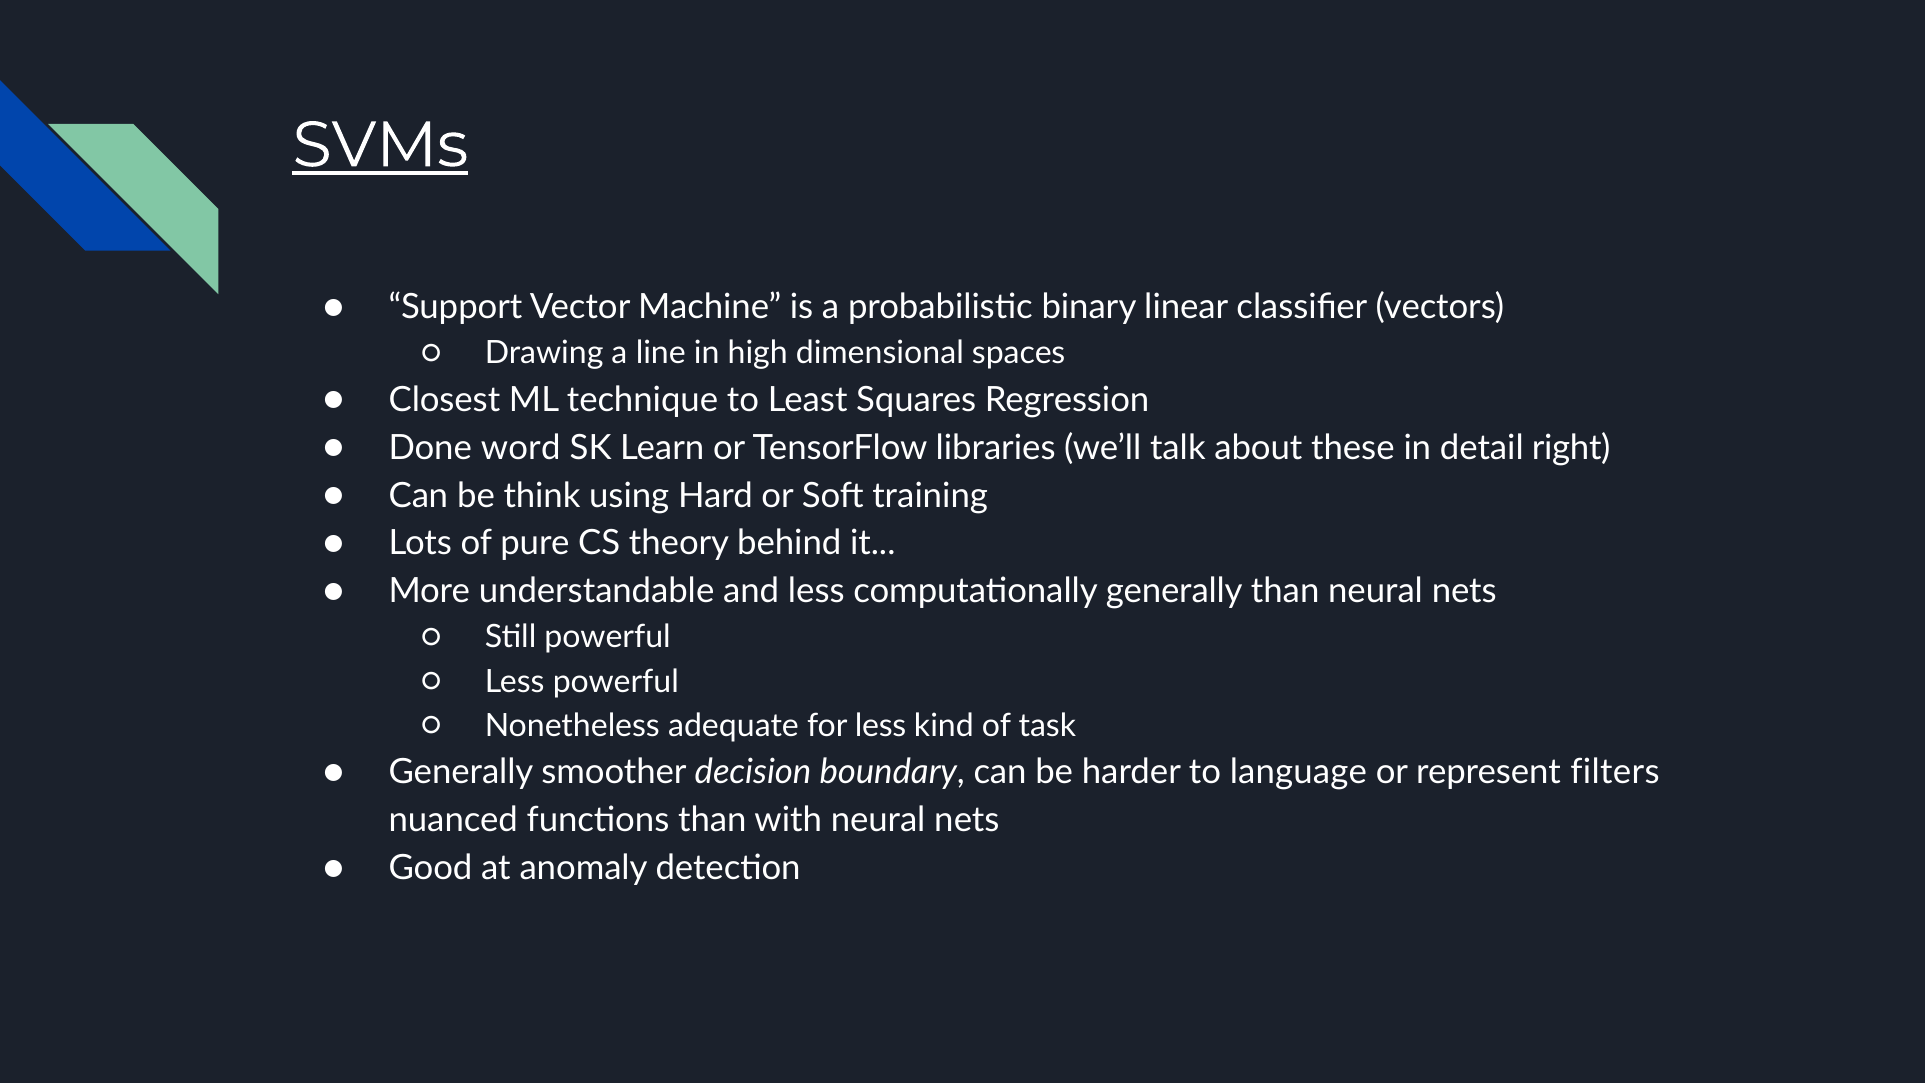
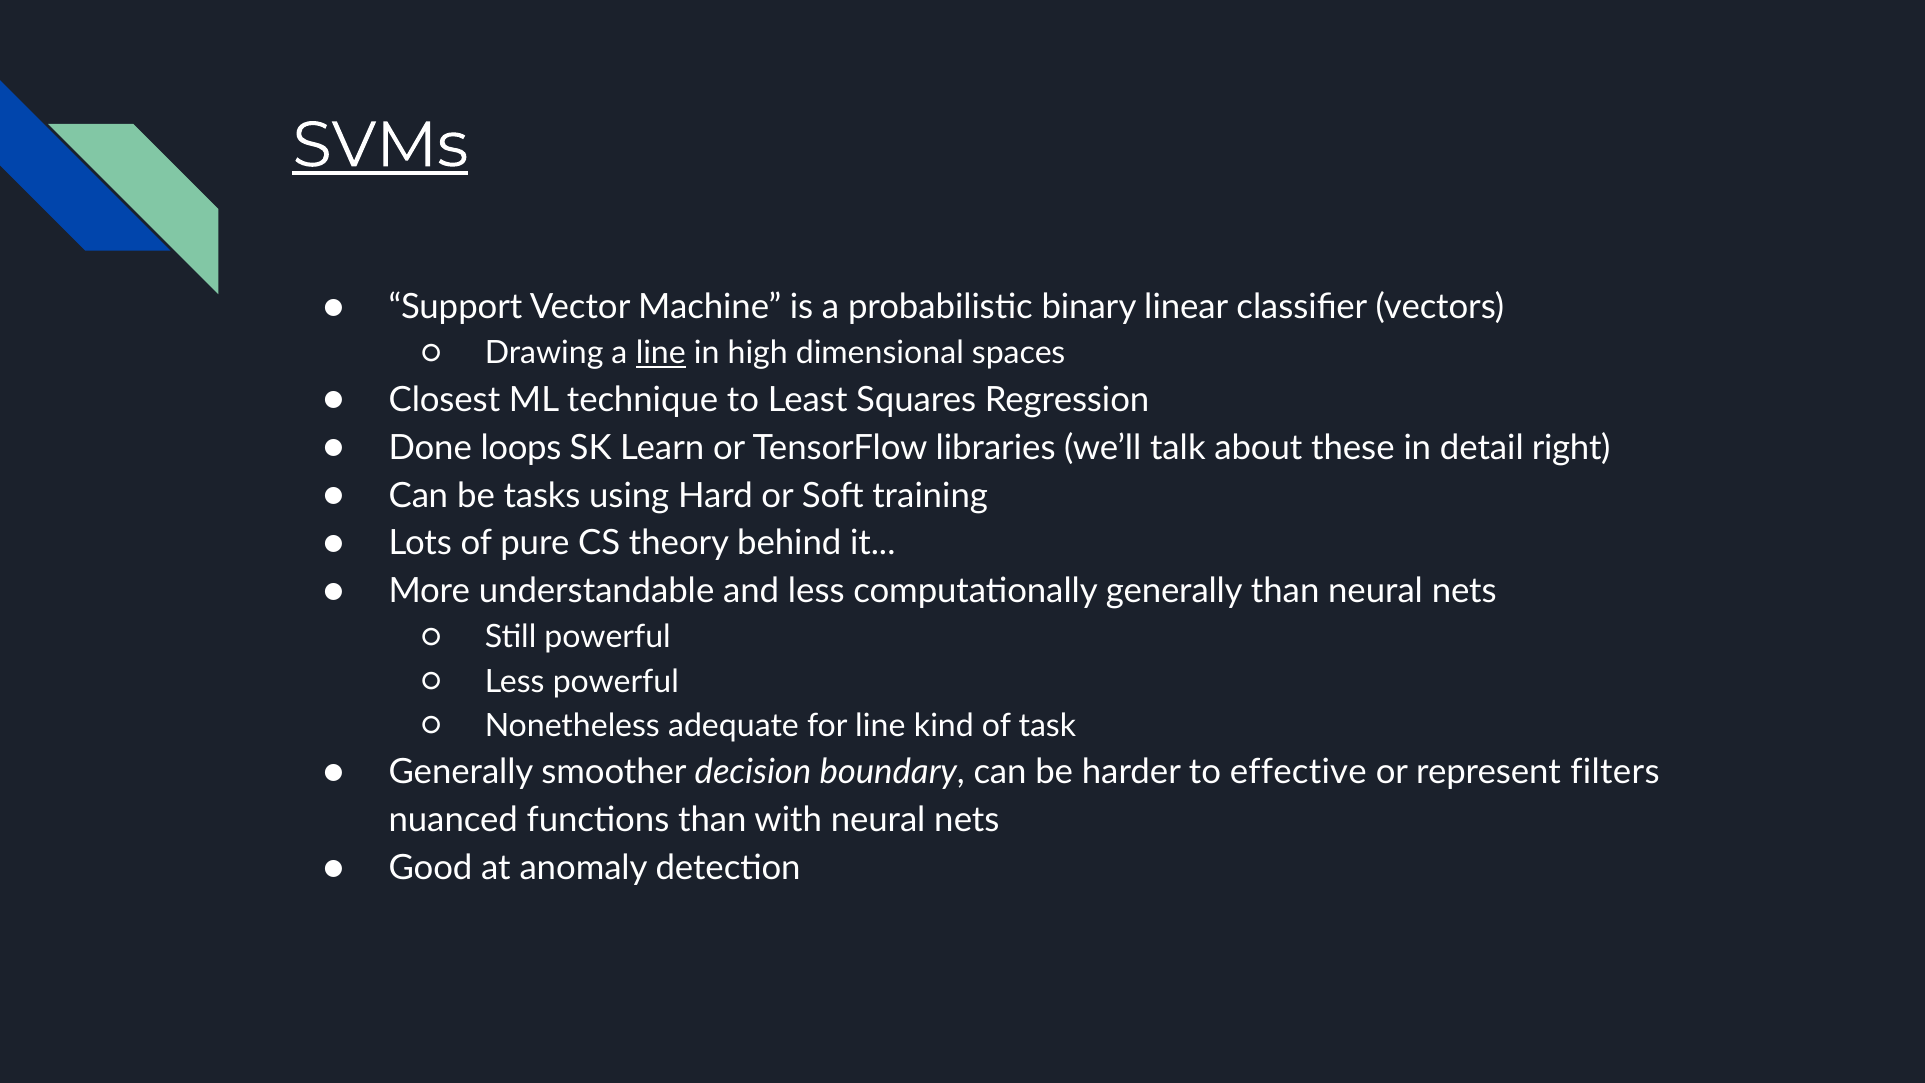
line at (661, 353) underline: none -> present
word: word -> loops
think: think -> tasks
for less: less -> line
language: language -> effective
